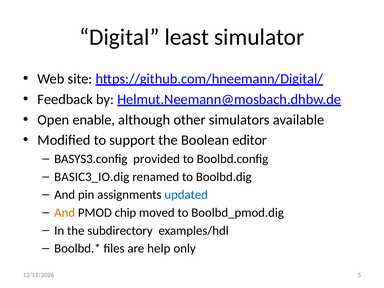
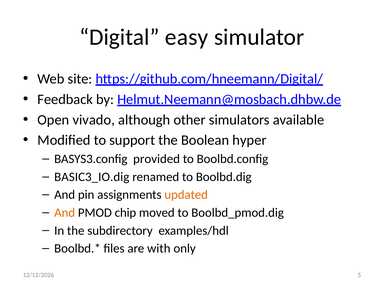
least: least -> easy
enable: enable -> vivado
editor: editor -> hyper
updated colour: blue -> orange
help: help -> with
